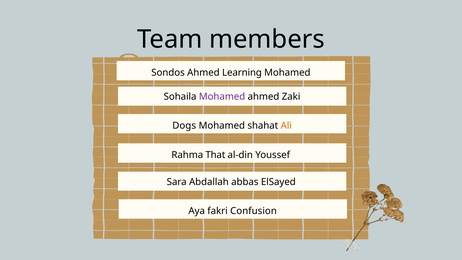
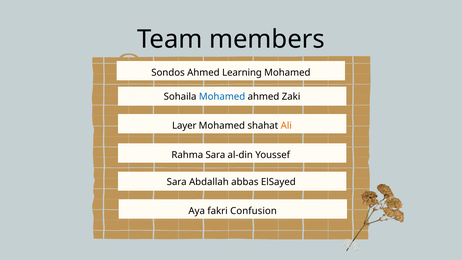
Mohamed at (222, 97) colour: purple -> blue
Dogs: Dogs -> Layer
Rahma That: That -> Sara
